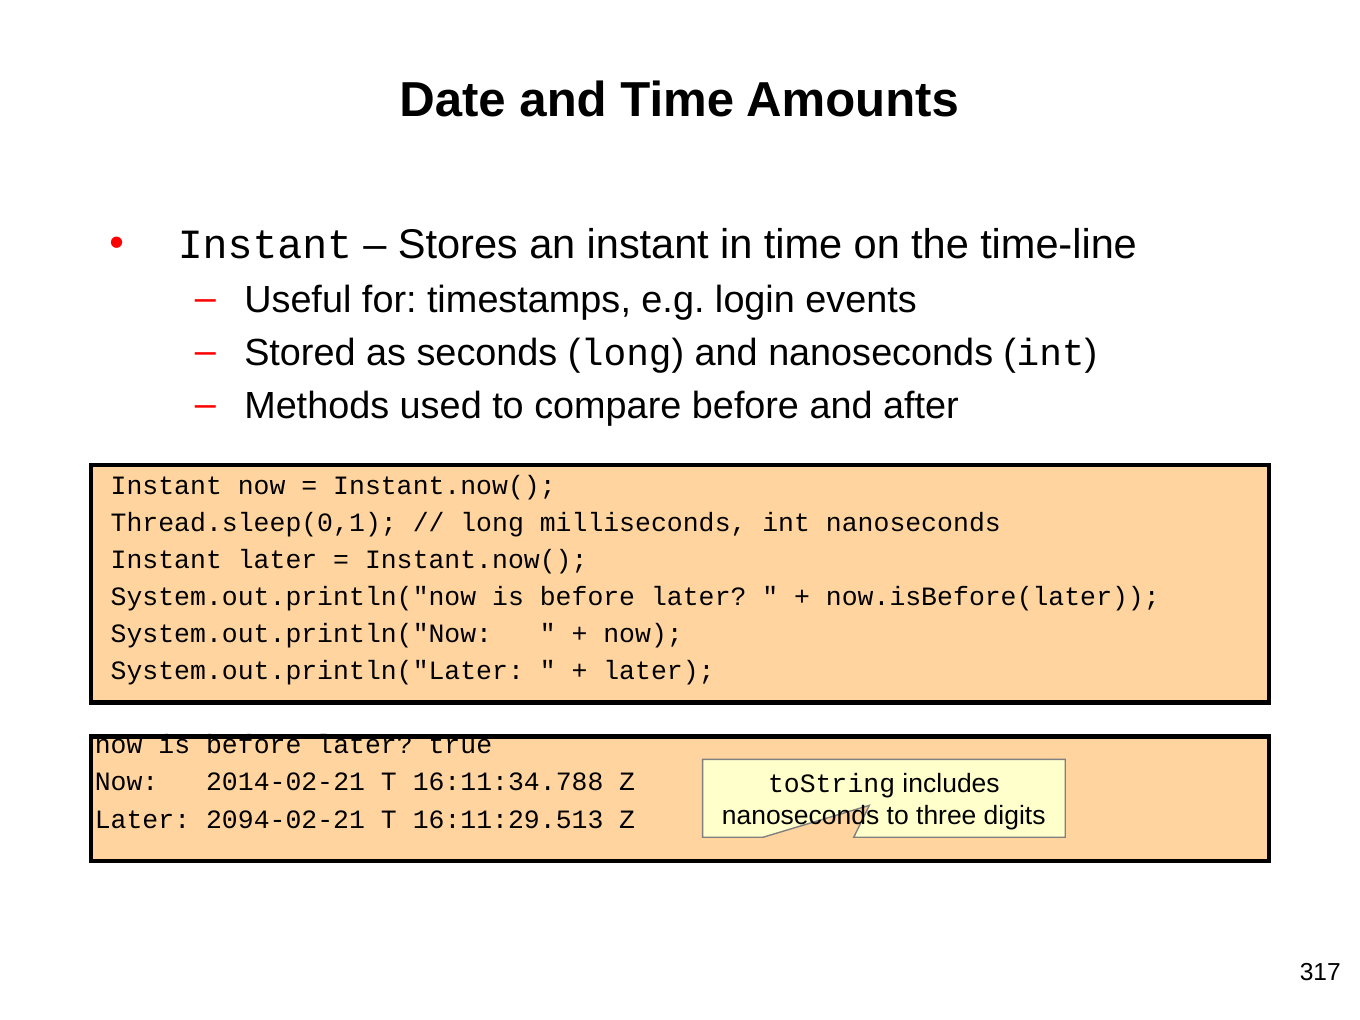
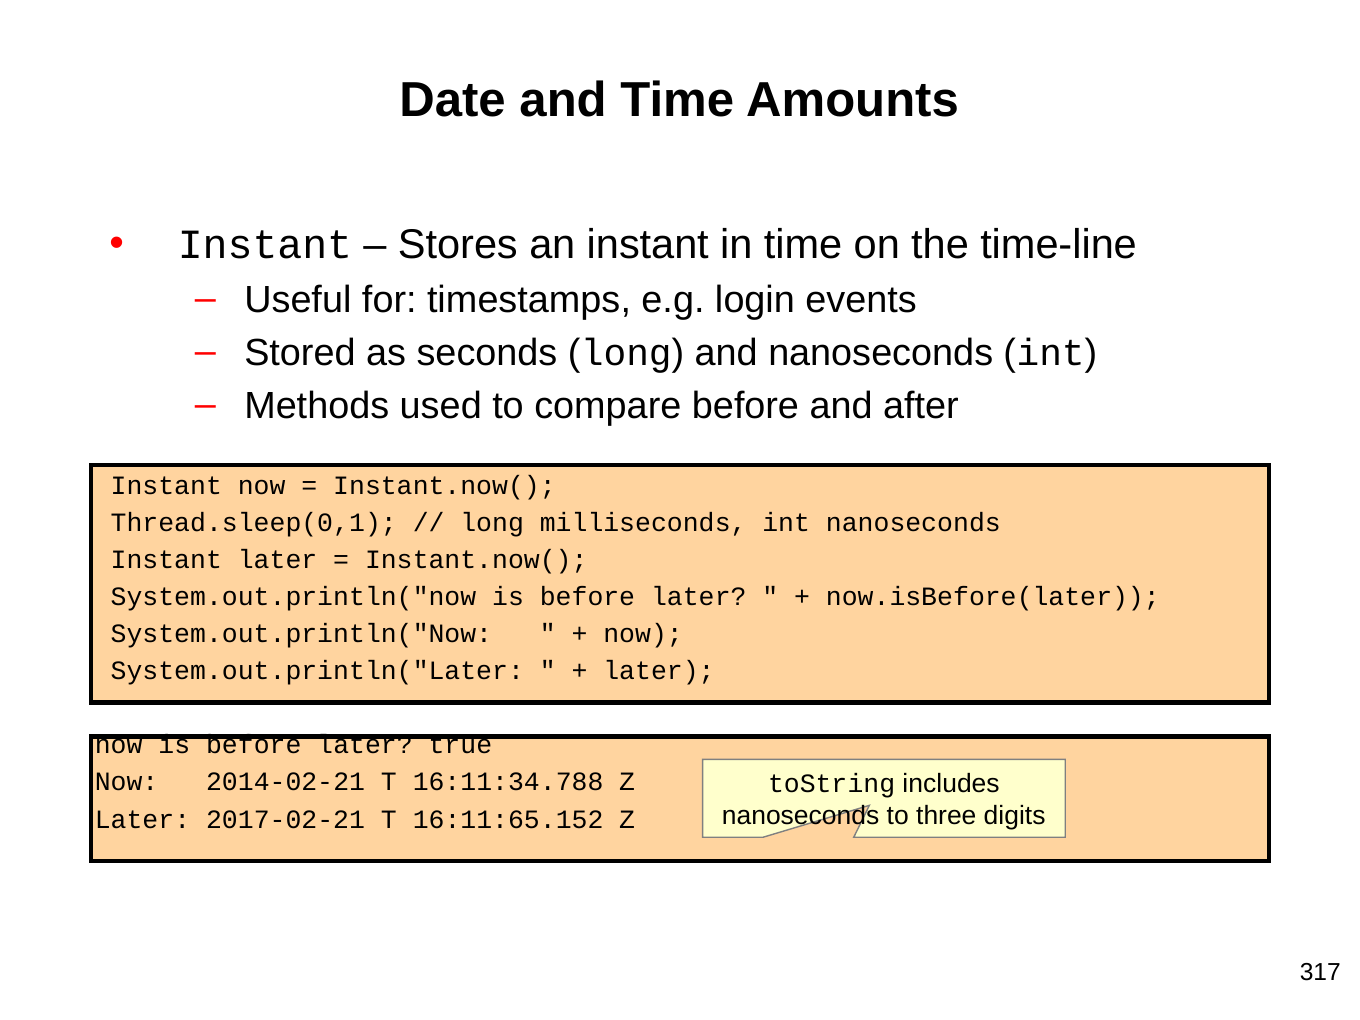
2094-02-21: 2094-02-21 -> 2017-02-21
16:11:29.513: 16:11:29.513 -> 16:11:65.152
